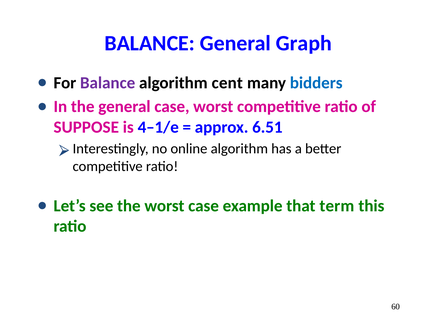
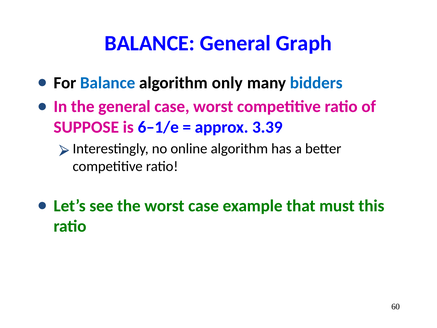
Balance at (108, 83) colour: purple -> blue
cent: cent -> only
4–1/e: 4–1/e -> 6–1/e
6.51: 6.51 -> 3.39
term: term -> must
